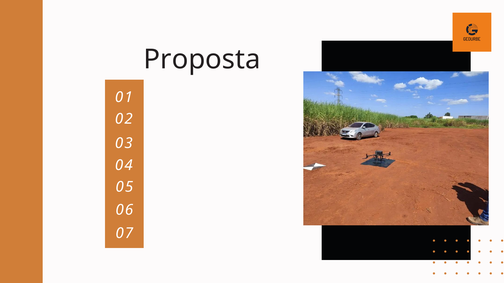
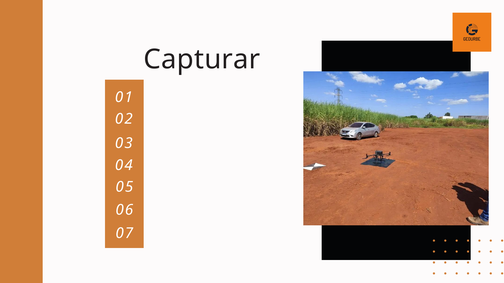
Proposta: Proposta -> Capturar
